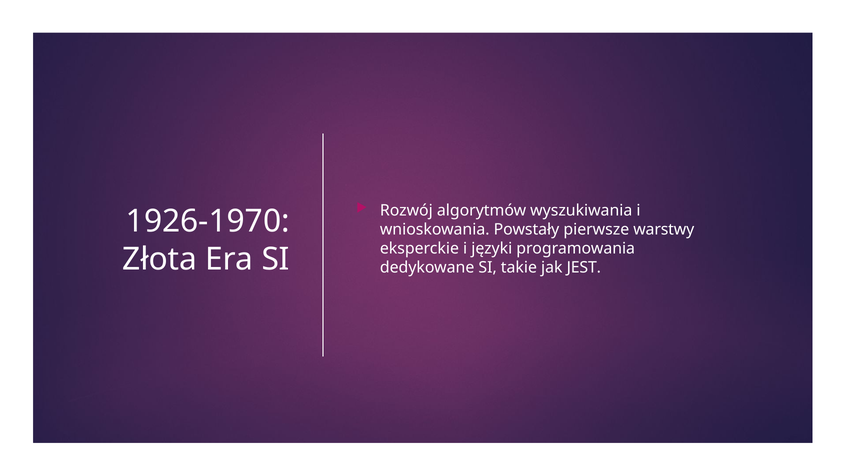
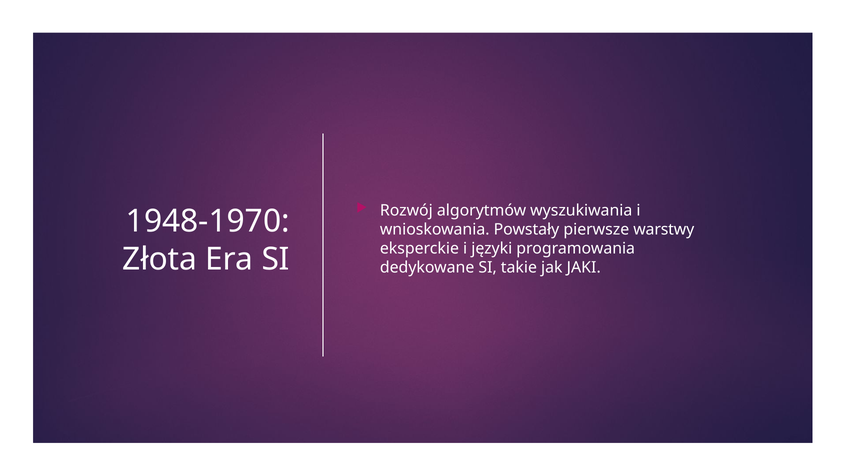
1926-1970: 1926-1970 -> 1948-1970
JEST: JEST -> JAKI
